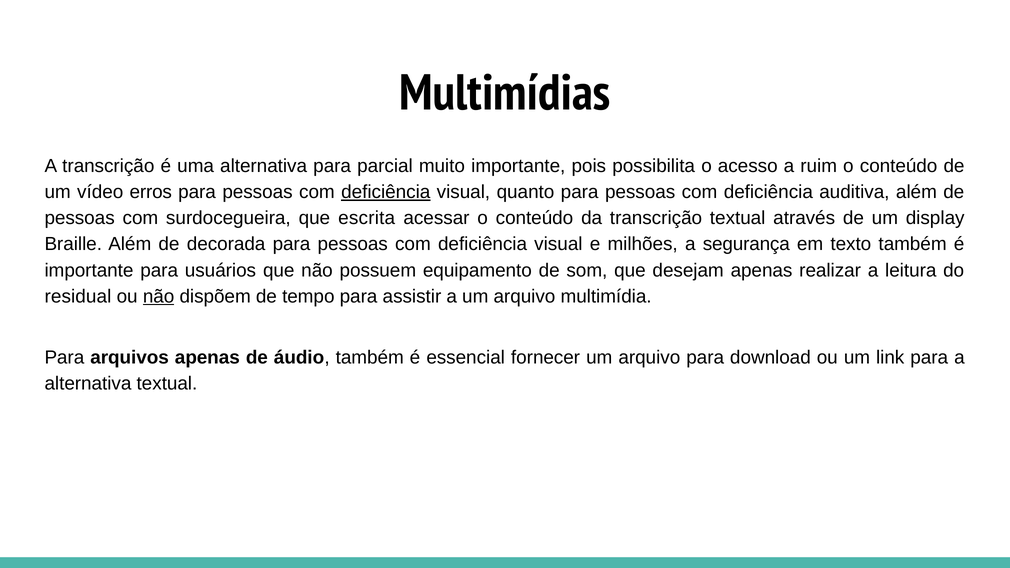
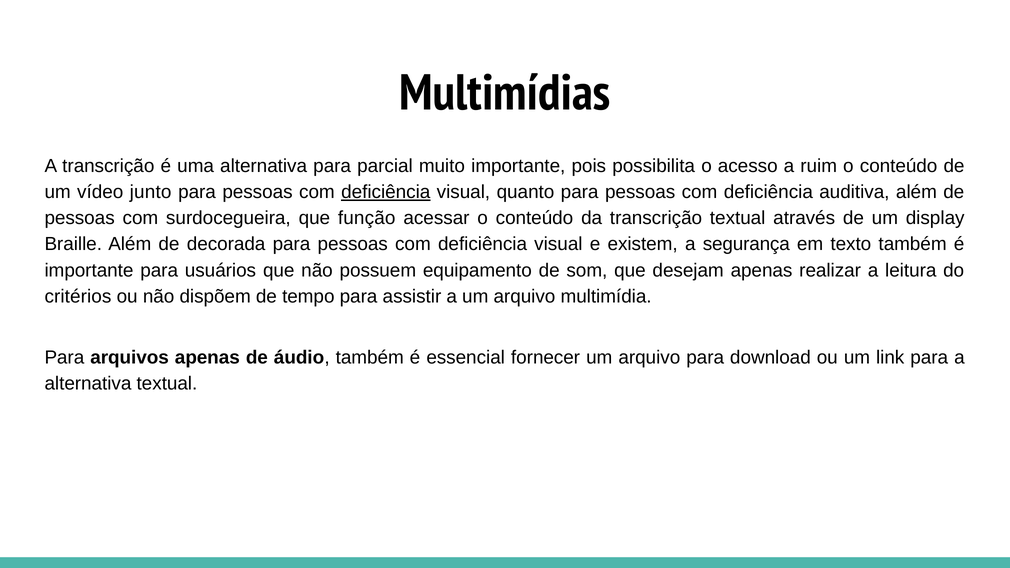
erros: erros -> junto
escrita: escrita -> função
milhões: milhões -> existem
residual: residual -> critérios
não at (159, 296) underline: present -> none
